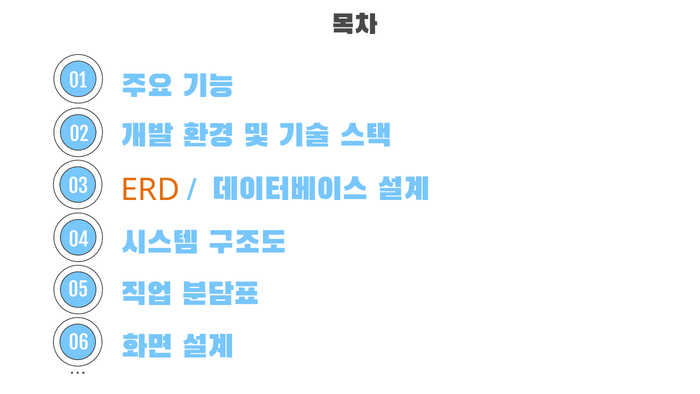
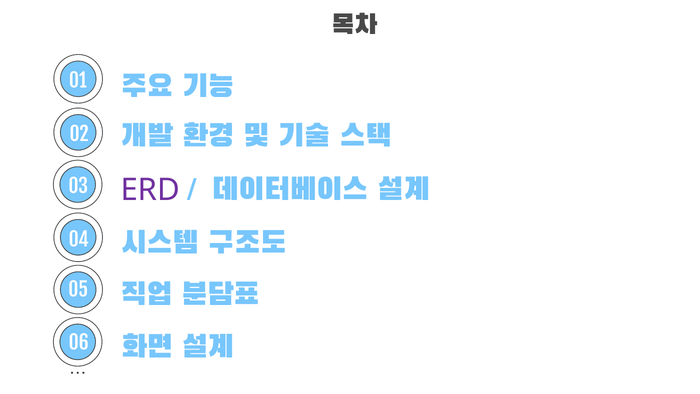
ERD colour: orange -> purple
